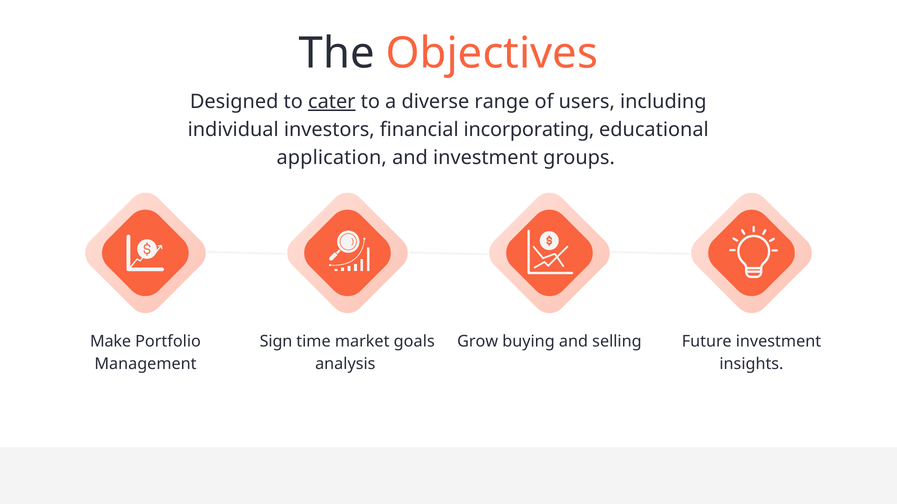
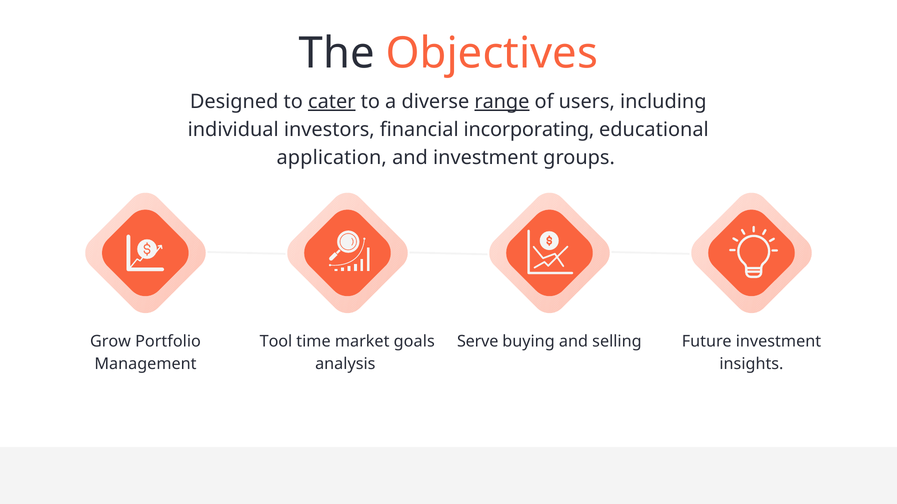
range underline: none -> present
Make: Make -> Grow
Sign: Sign -> Tool
Grow: Grow -> Serve
